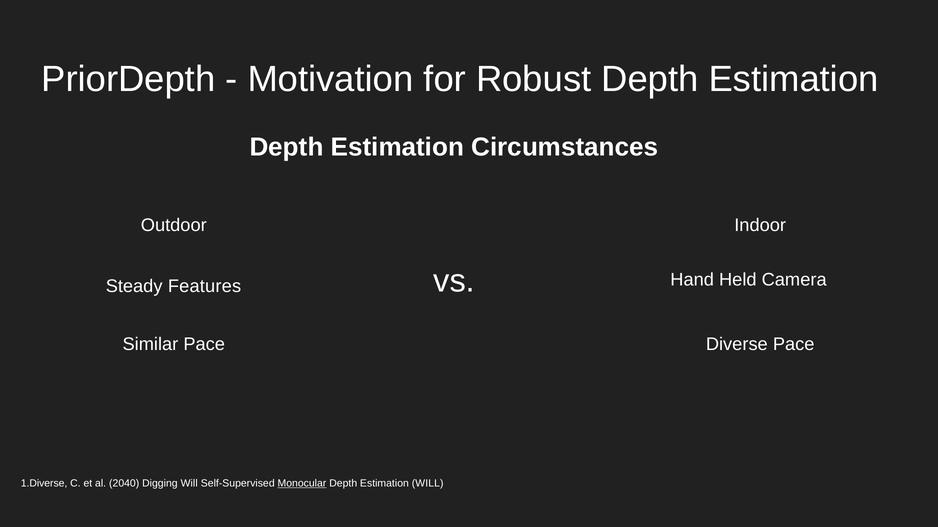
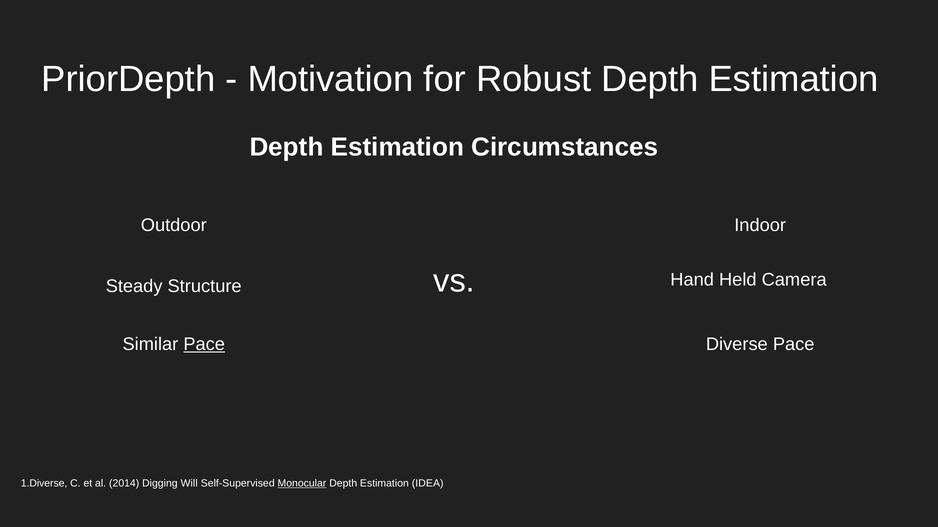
Features: Features -> Structure
Pace at (204, 345) underline: none -> present
2040: 2040 -> 2014
Estimation WILL: WILL -> IDEA
